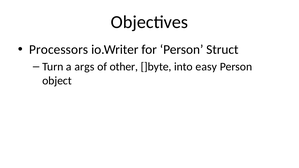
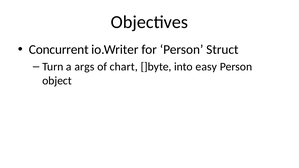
Processors: Processors -> Concurrent
other: other -> chart
